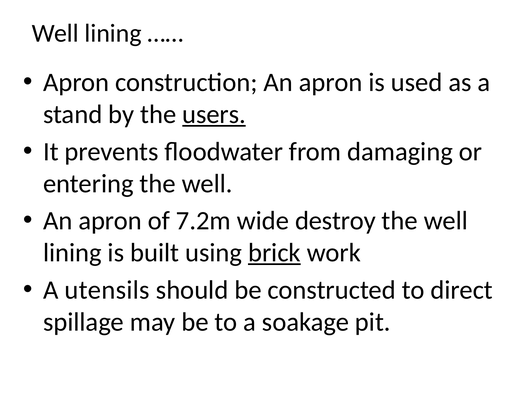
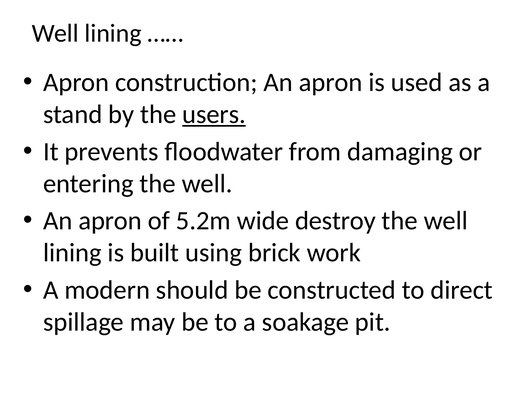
7.2m: 7.2m -> 5.2m
brick underline: present -> none
utensils: utensils -> modern
